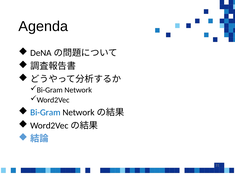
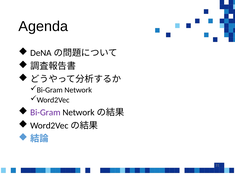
Bi-Gram at (45, 113) colour: blue -> purple
